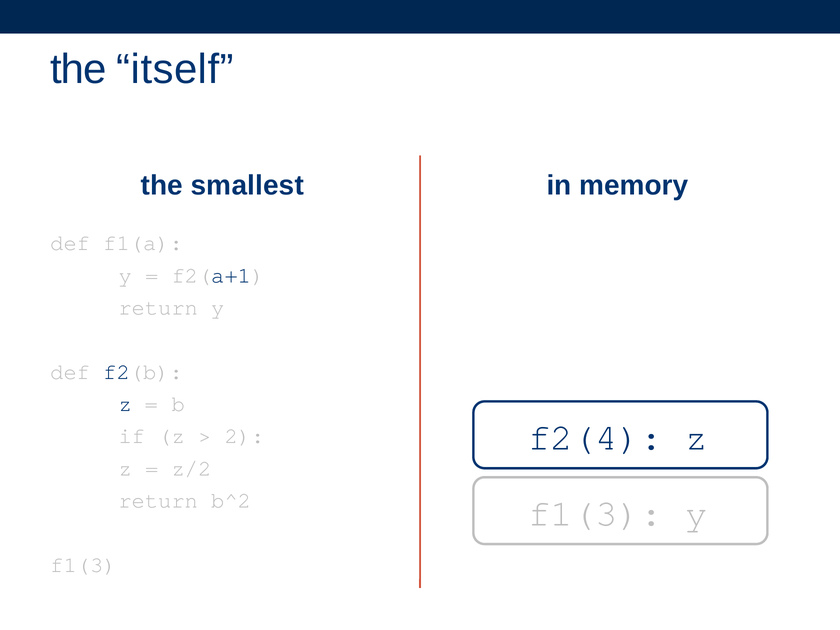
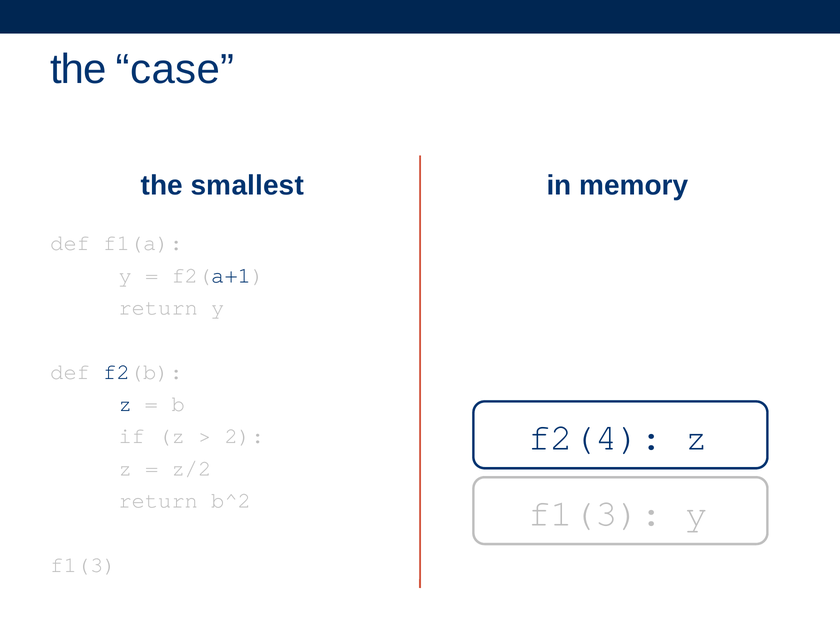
itself: itself -> case
